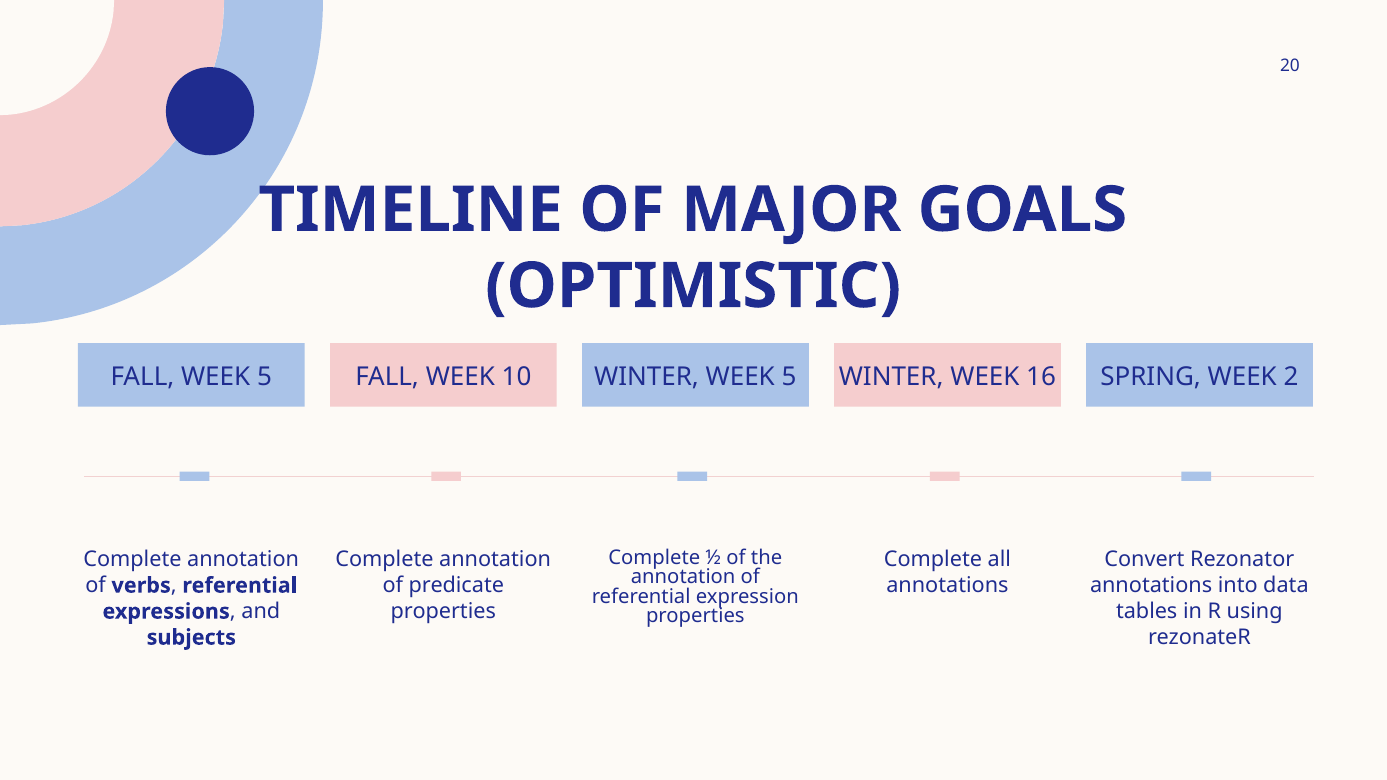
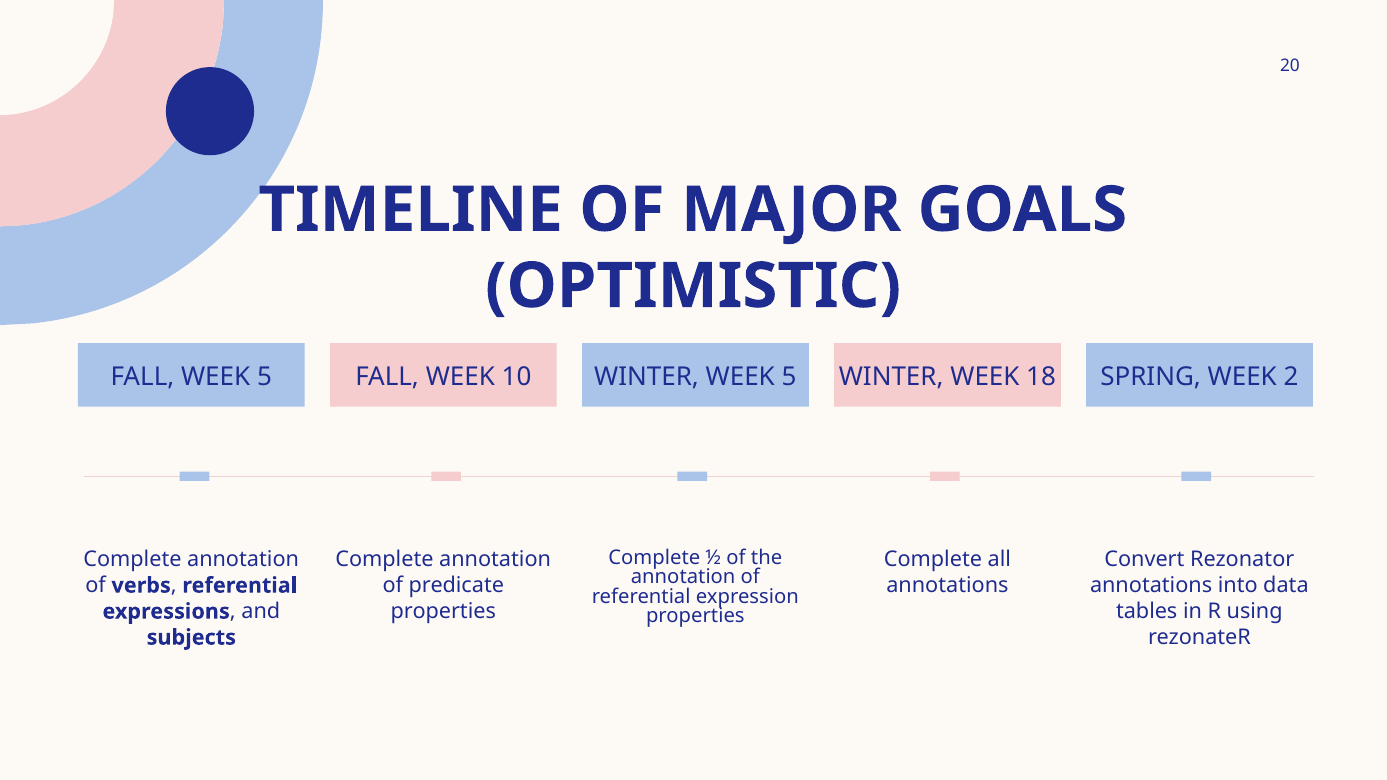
16: 16 -> 18
